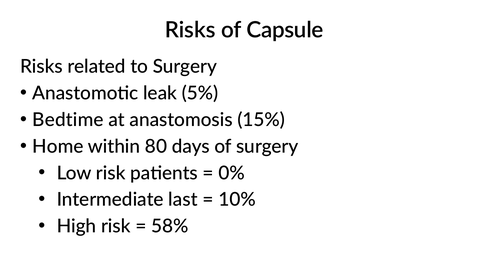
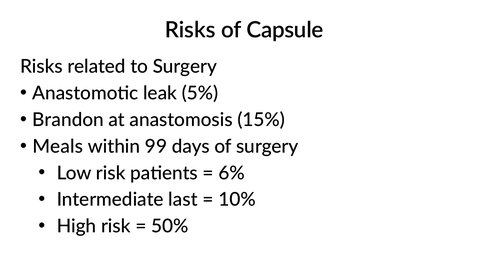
Bedtime: Bedtime -> Brandon
Home: Home -> Meals
80: 80 -> 99
0%: 0% -> 6%
58%: 58% -> 50%
